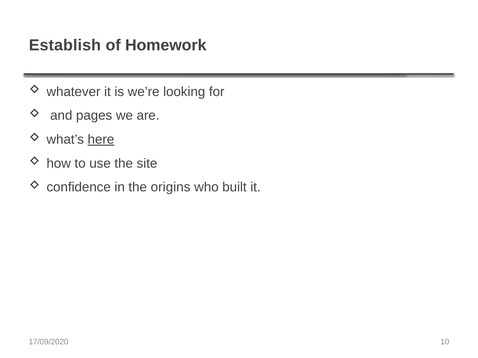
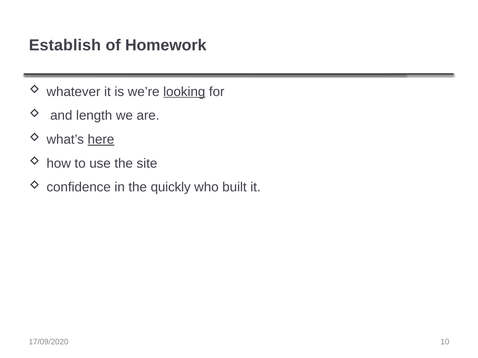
looking underline: none -> present
pages: pages -> length
origins: origins -> quickly
